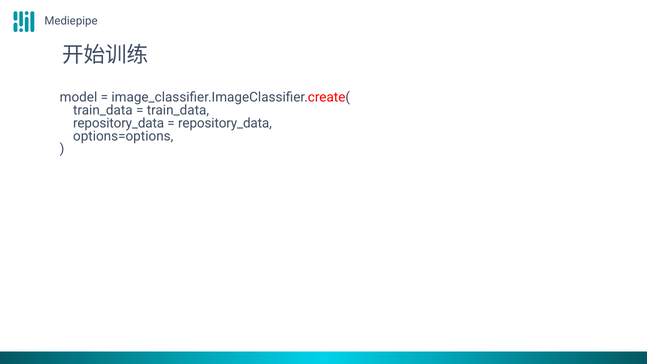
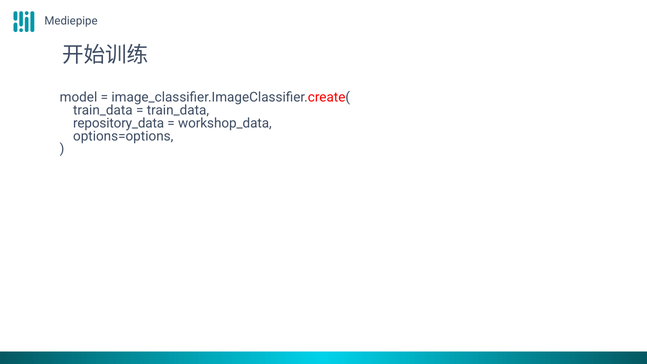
repository_data at (225, 123): repository_data -> workshop_data
